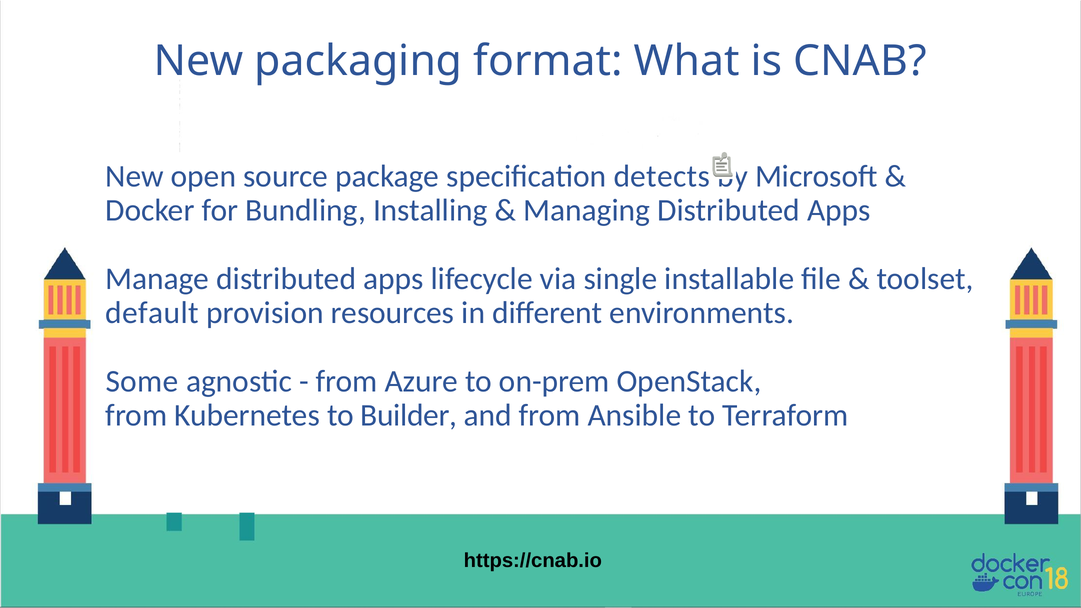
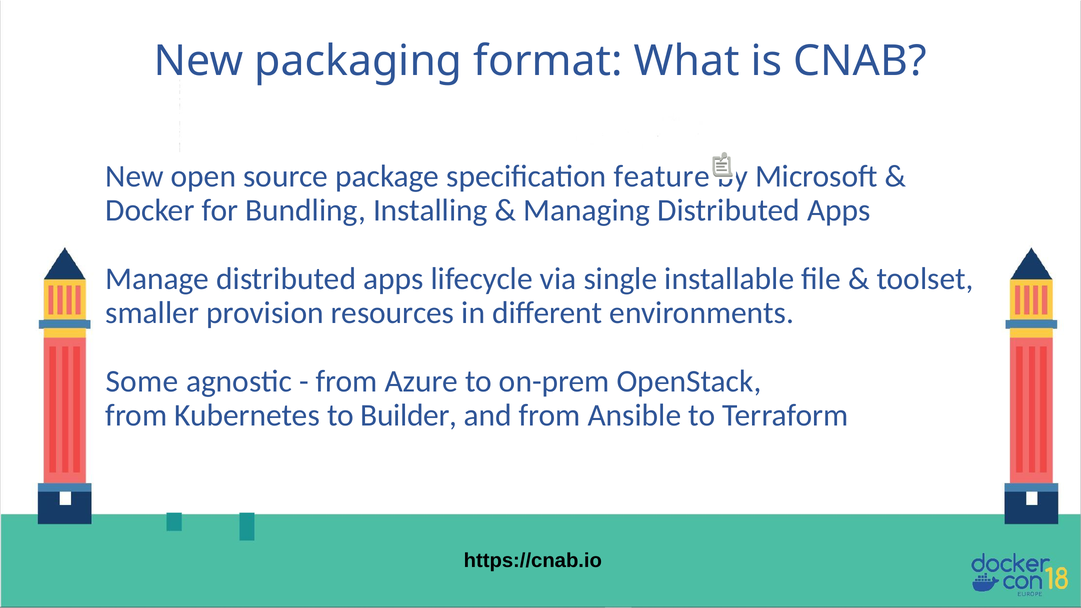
detects: detects -> feature
default: default -> smaller
